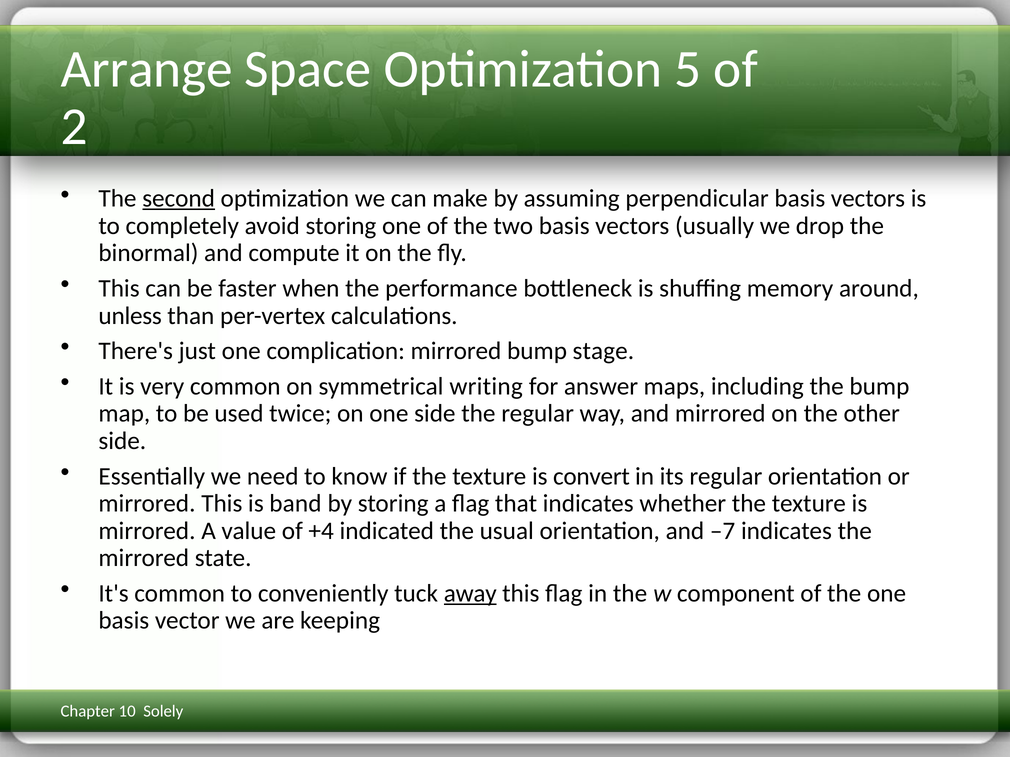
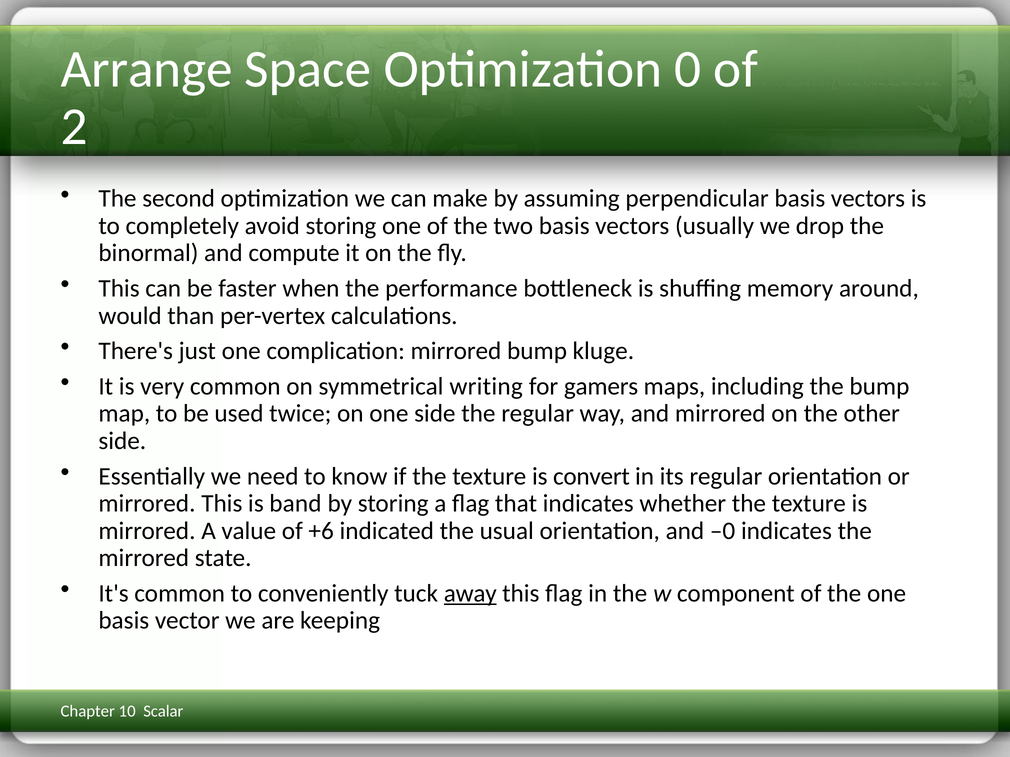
5: 5 -> 0
second underline: present -> none
unless: unless -> would
stage: stage -> kluge
answer: answer -> gamers
+4: +4 -> +6
–7: –7 -> –0
Solely: Solely -> Scalar
